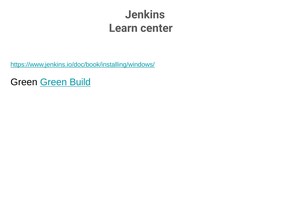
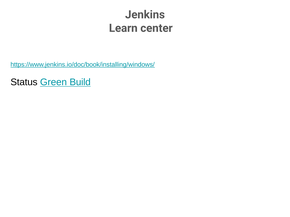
Green at (24, 82): Green -> Status
